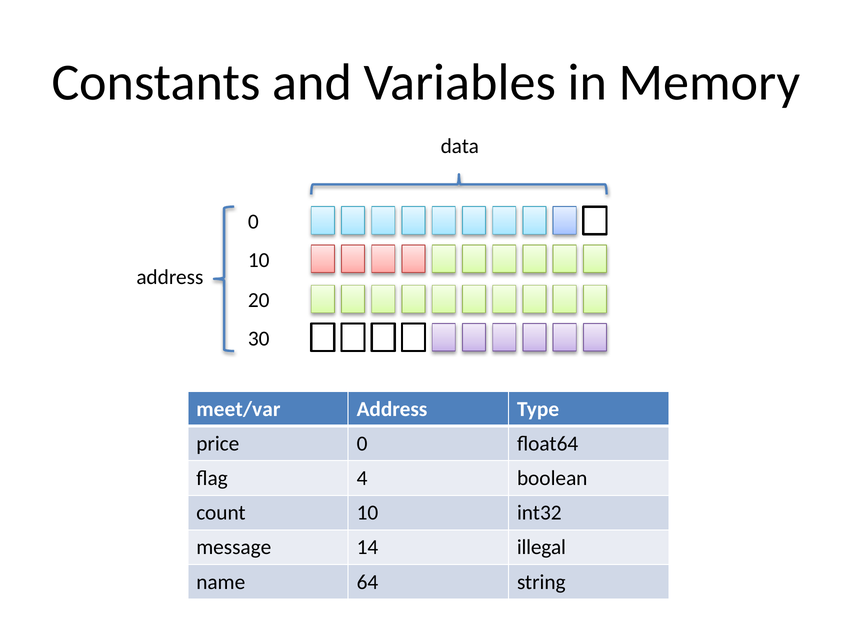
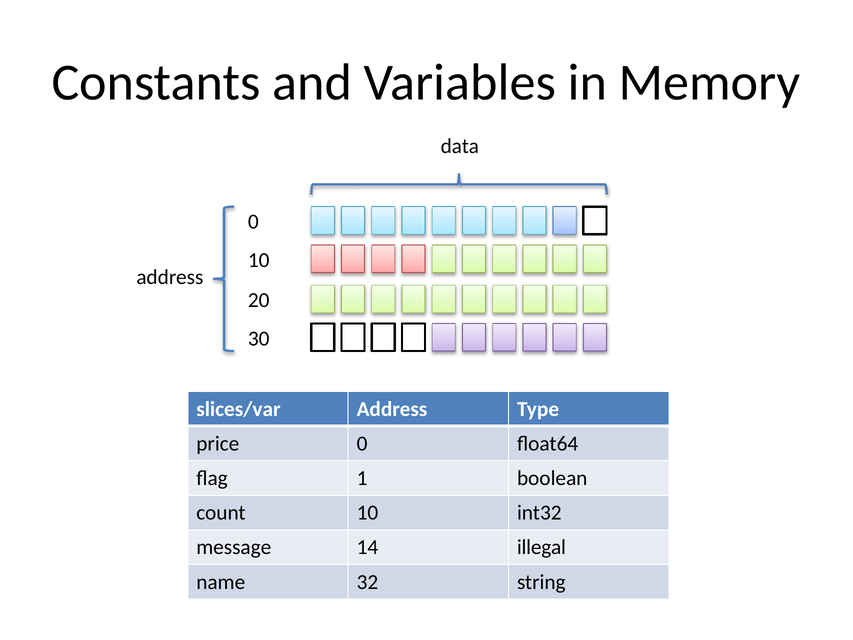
meet/var: meet/var -> slices/var
4: 4 -> 1
64: 64 -> 32
